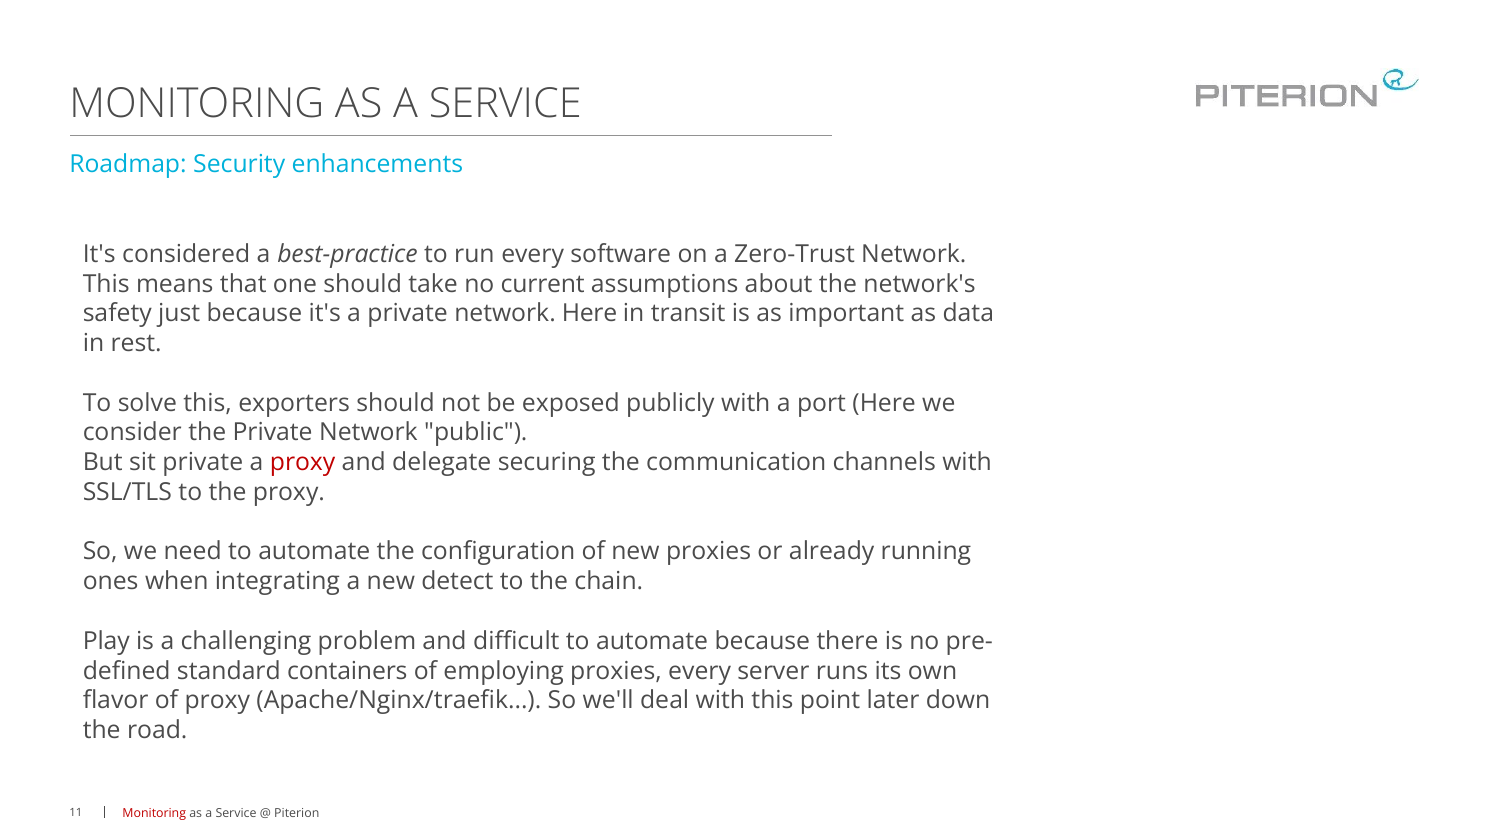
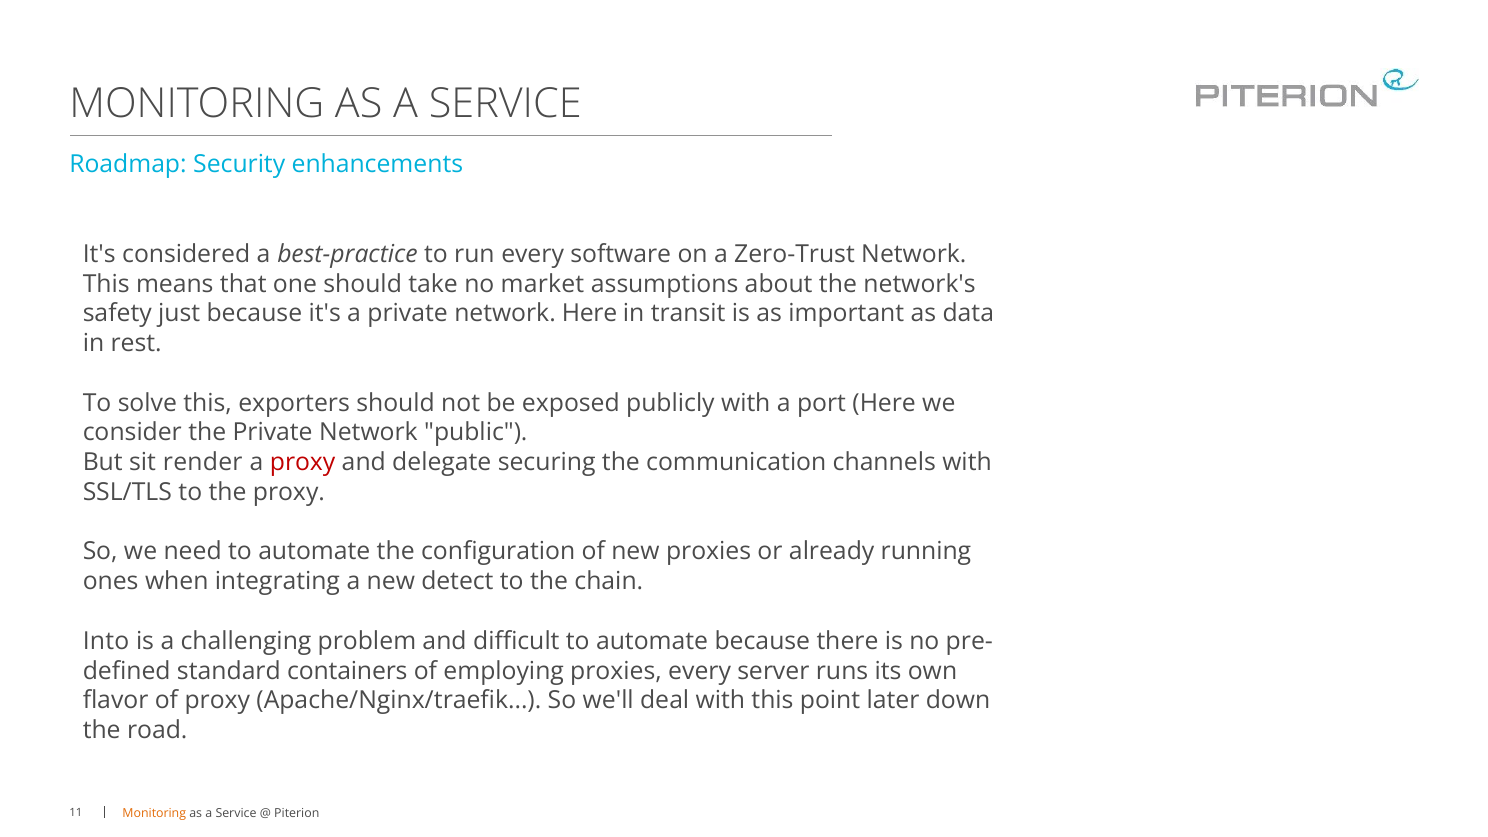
current: current -> market
sit private: private -> render
Play: Play -> Into
Monitoring at (154, 814) colour: red -> orange
